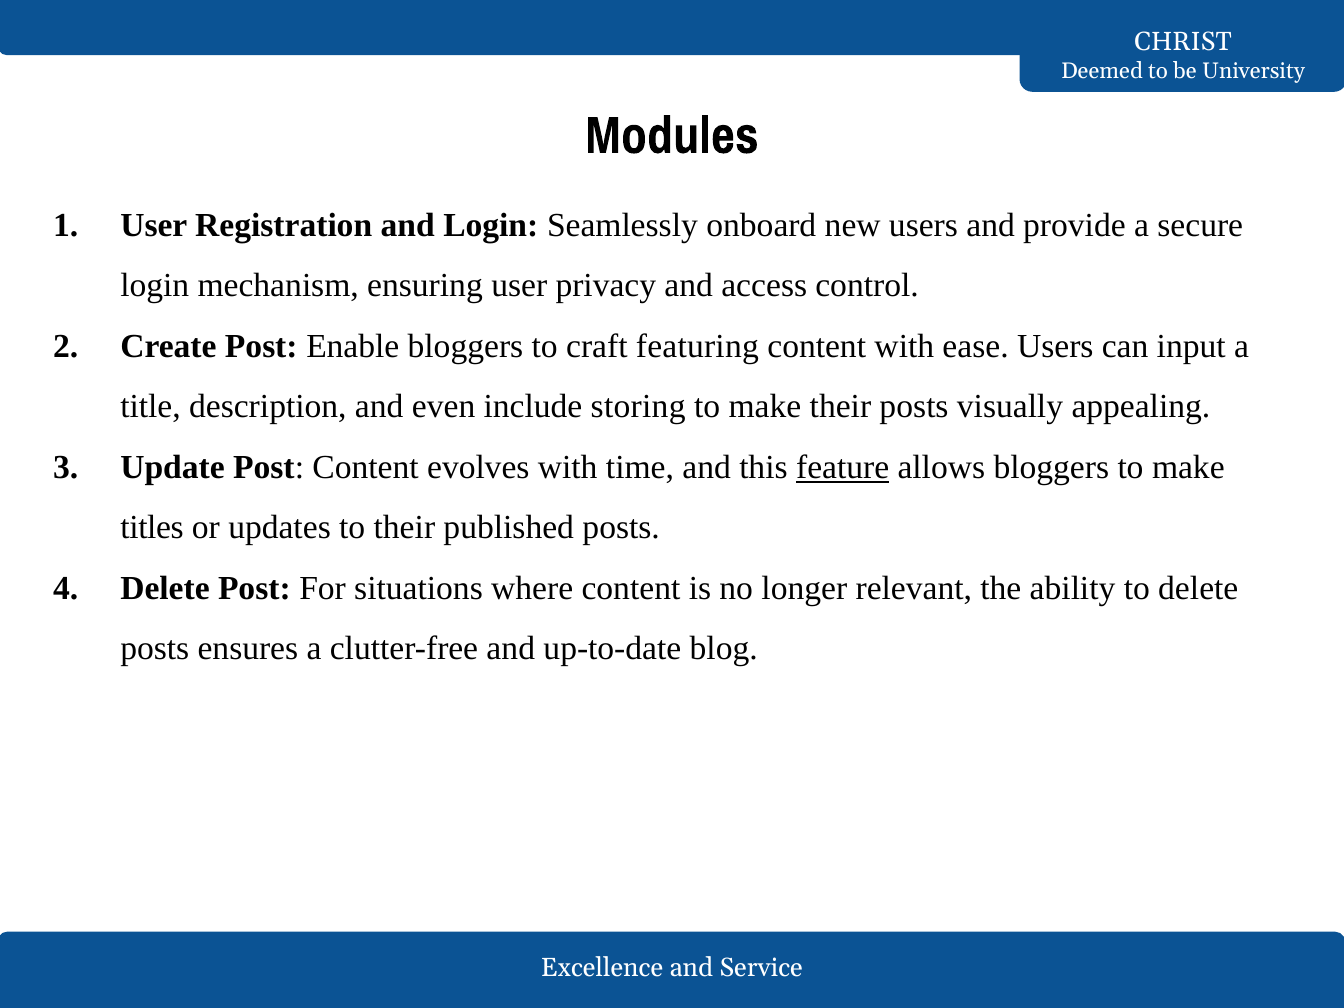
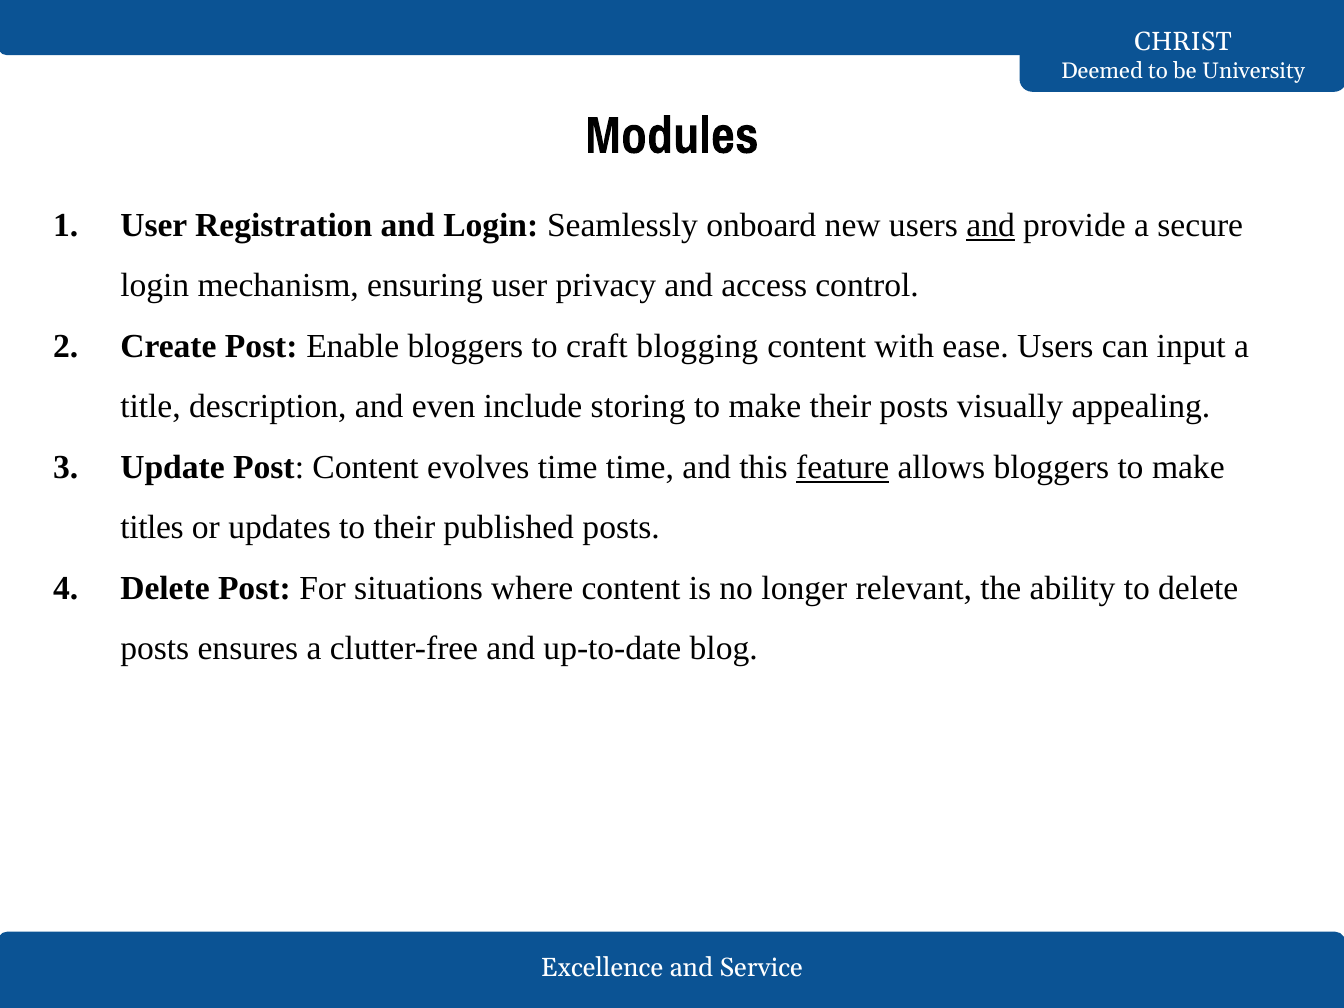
and at (991, 225) underline: none -> present
featuring: featuring -> blogging
evolves with: with -> time
